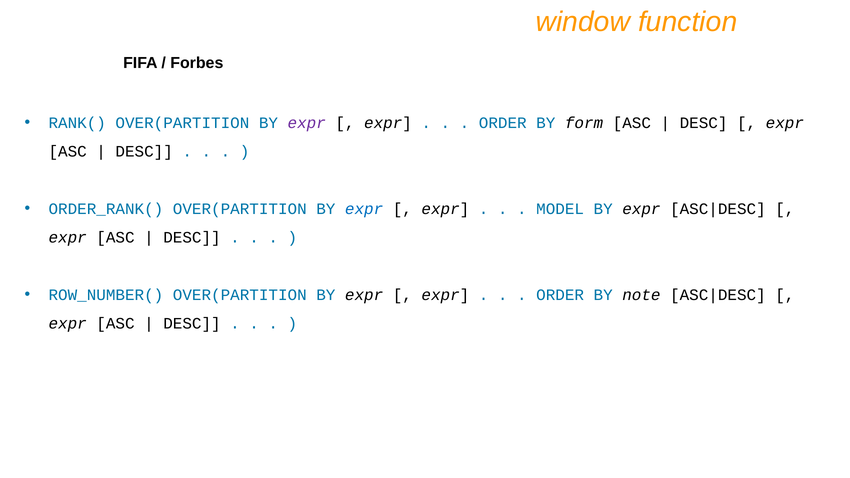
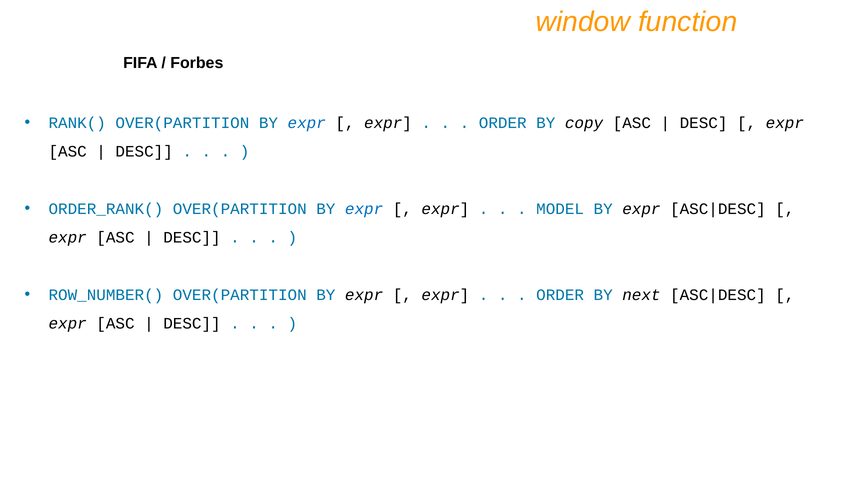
expr at (307, 123) colour: purple -> blue
form: form -> copy
note: note -> next
